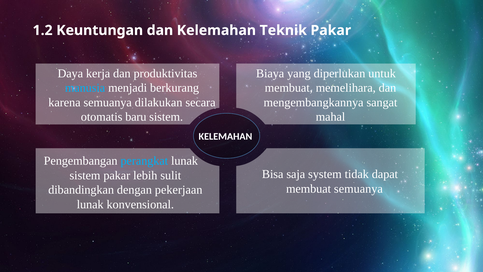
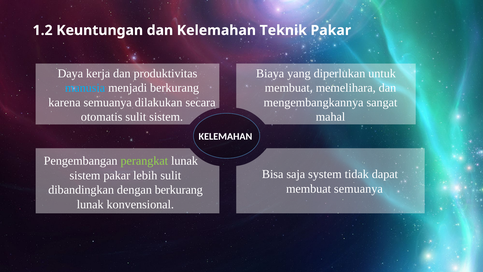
otomatis baru: baru -> sulit
perangkat colour: light blue -> light green
dengan pekerjaan: pekerjaan -> berkurang
